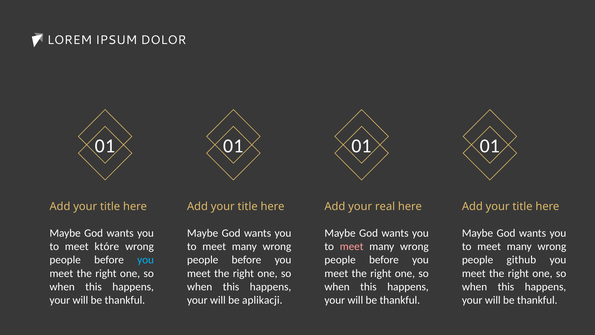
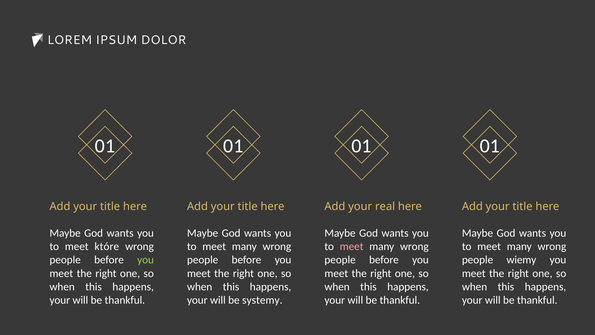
you at (146, 260) colour: light blue -> light green
github: github -> wiemy
aplikacji: aplikacji -> systemy
